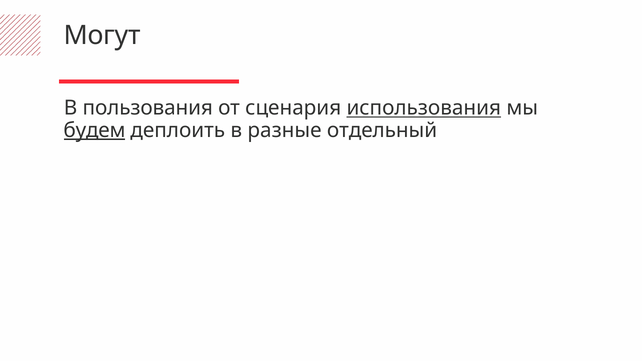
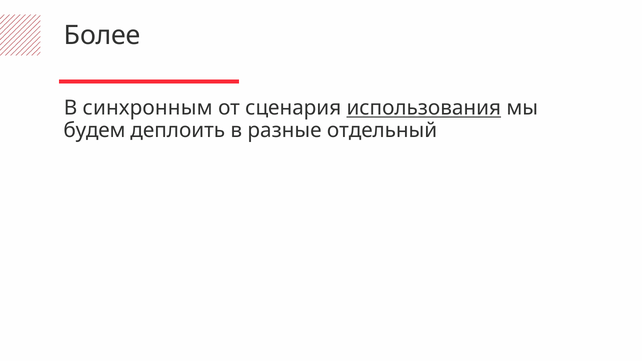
Могут: Могут -> Более
пользования: пользования -> синхронным
будем underline: present -> none
